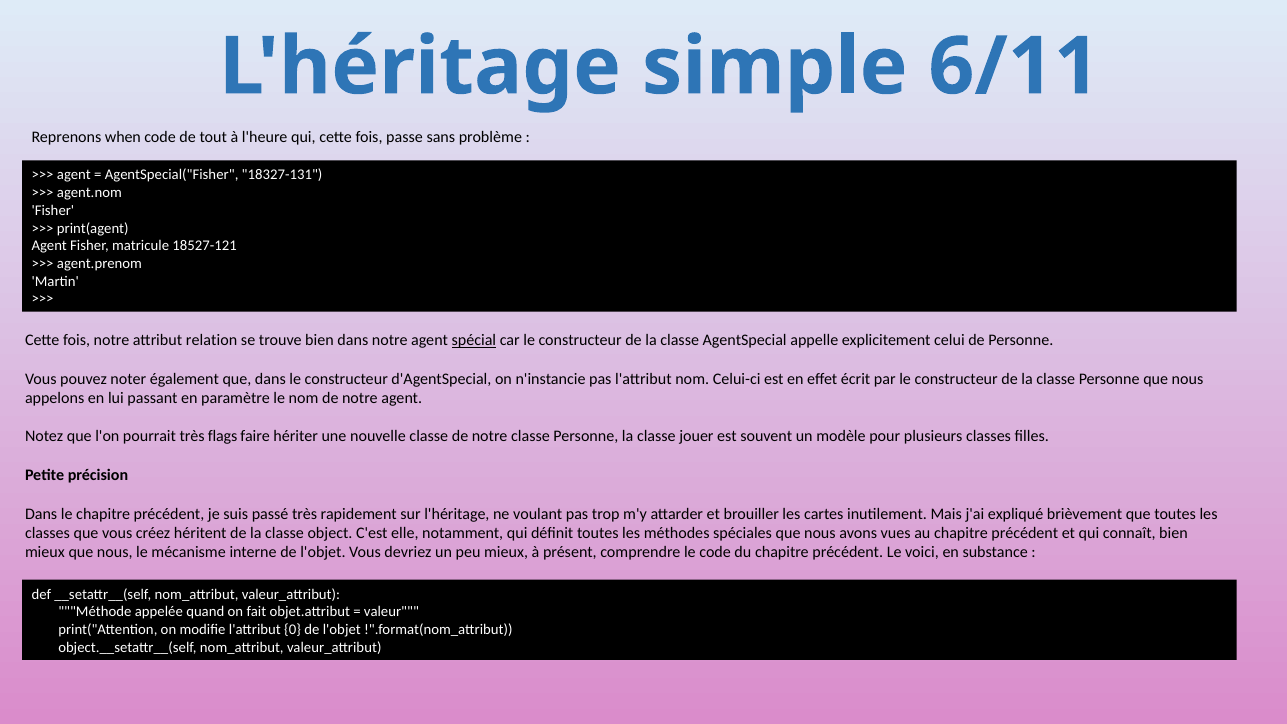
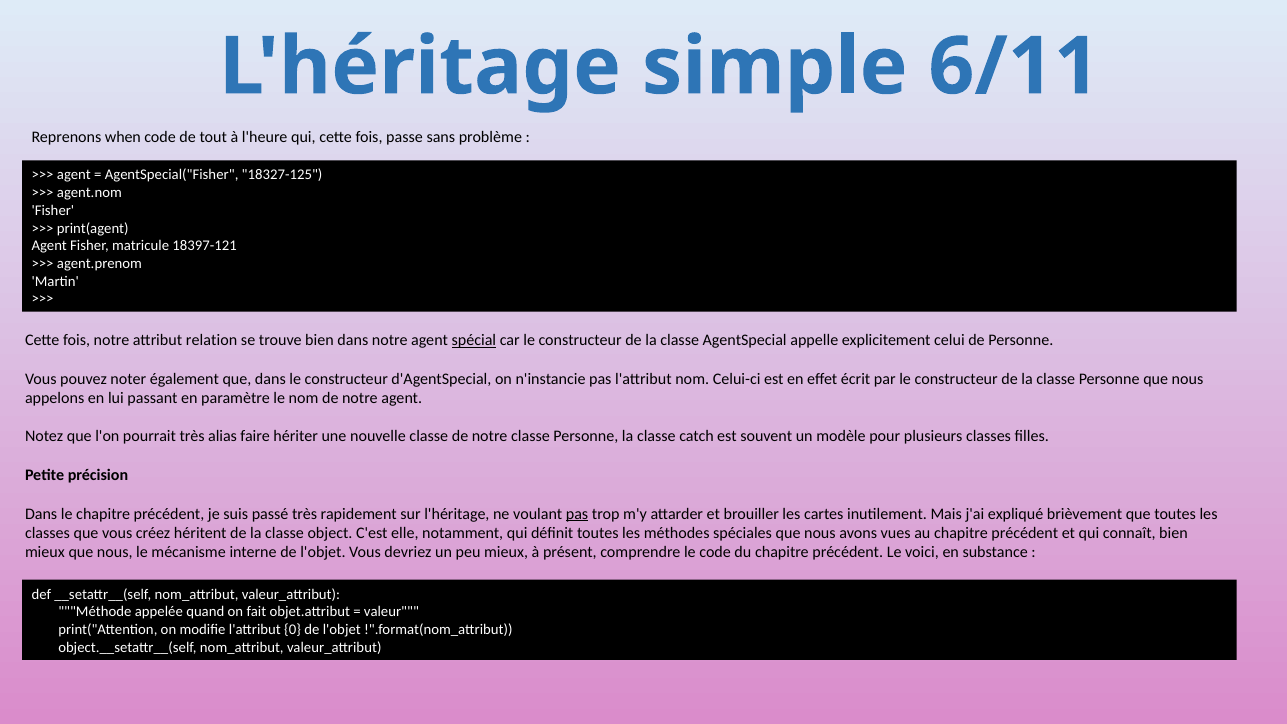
18327-131: 18327-131 -> 18327-125
18527-121: 18527-121 -> 18397-121
flags: flags -> alias
jouer: jouer -> catch
pas at (577, 514) underline: none -> present
